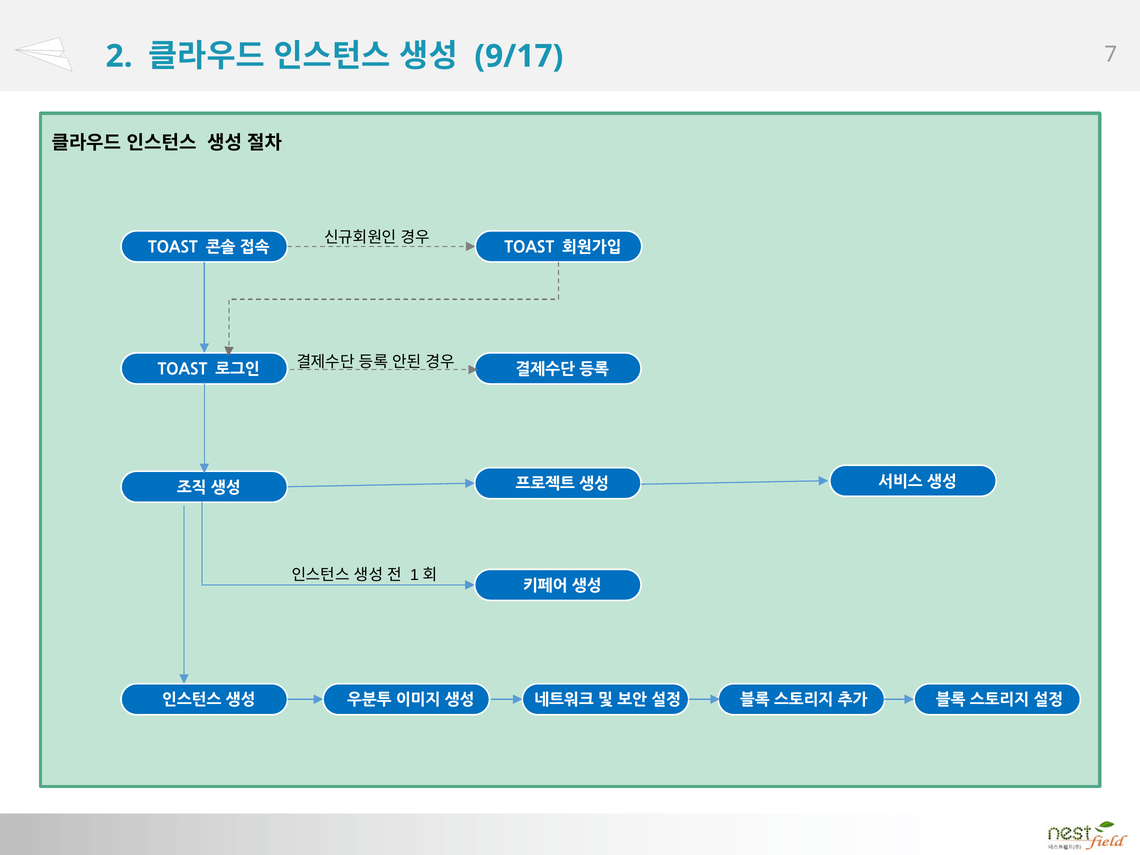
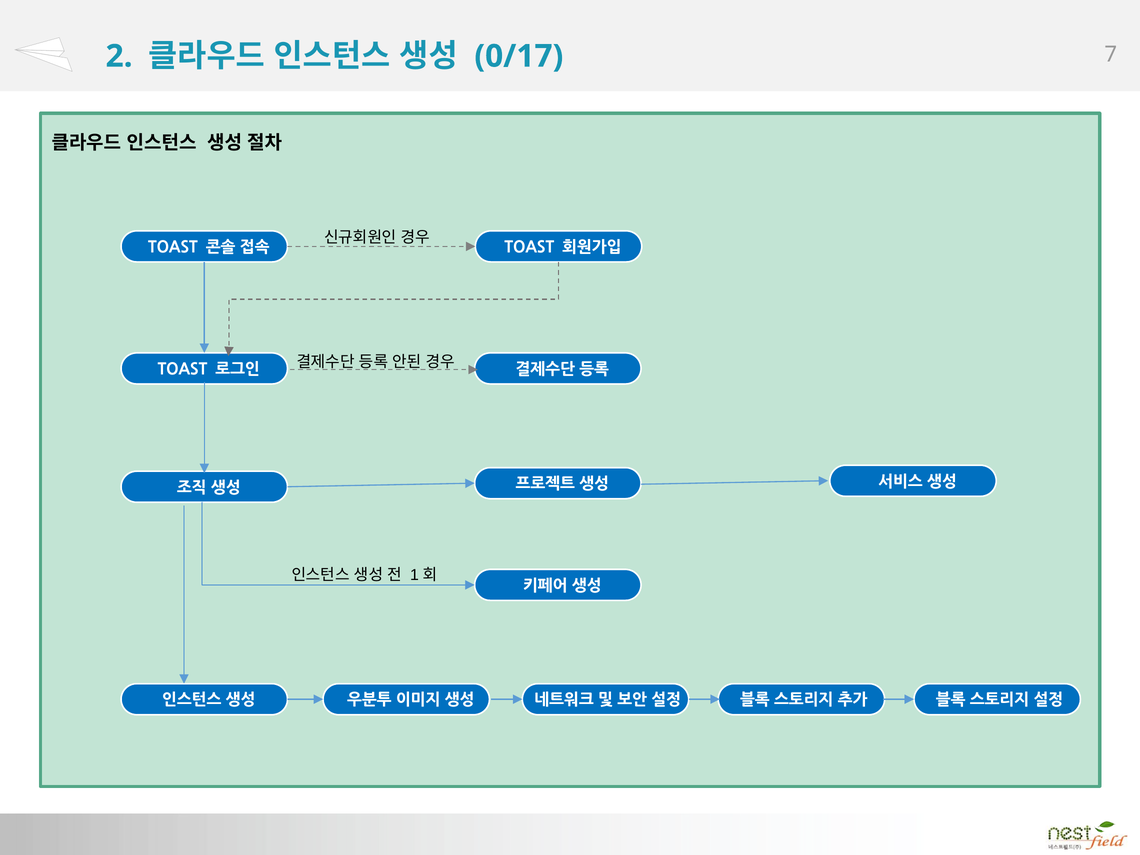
9/17: 9/17 -> 0/17
